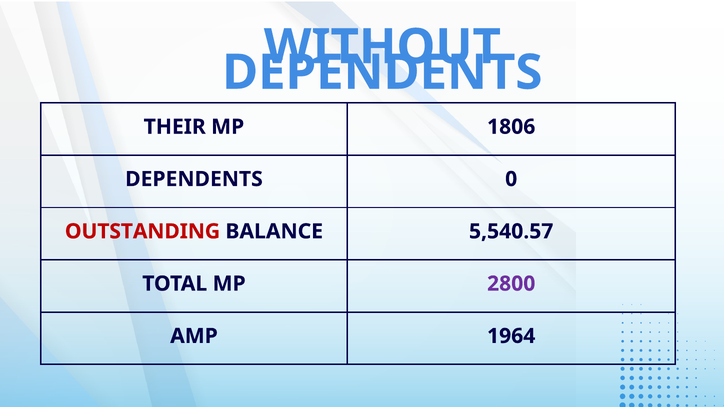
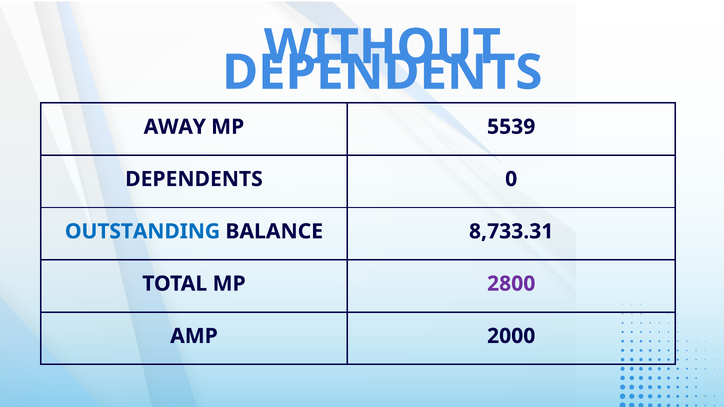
THEIR: THEIR -> AWAY
1806: 1806 -> 5539
OUTSTANDING colour: red -> blue
5,540.57: 5,540.57 -> 8,733.31
1964: 1964 -> 2000
